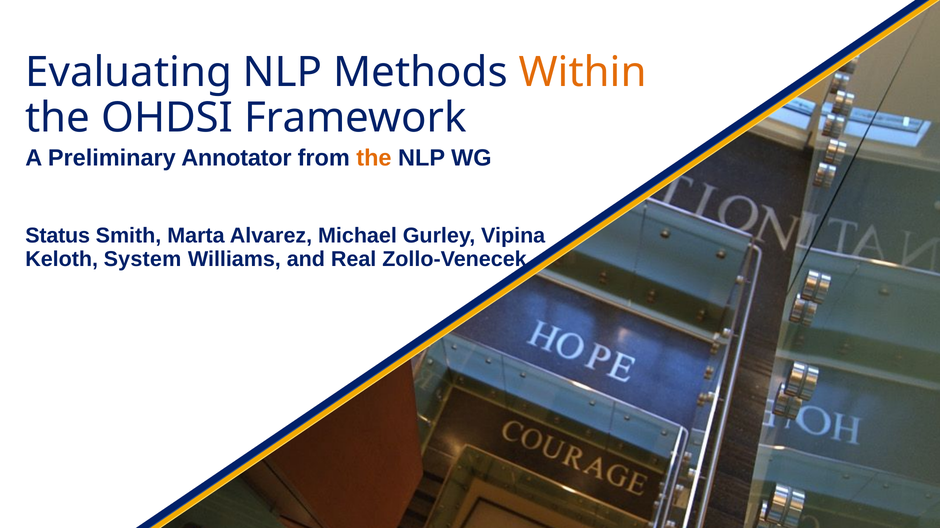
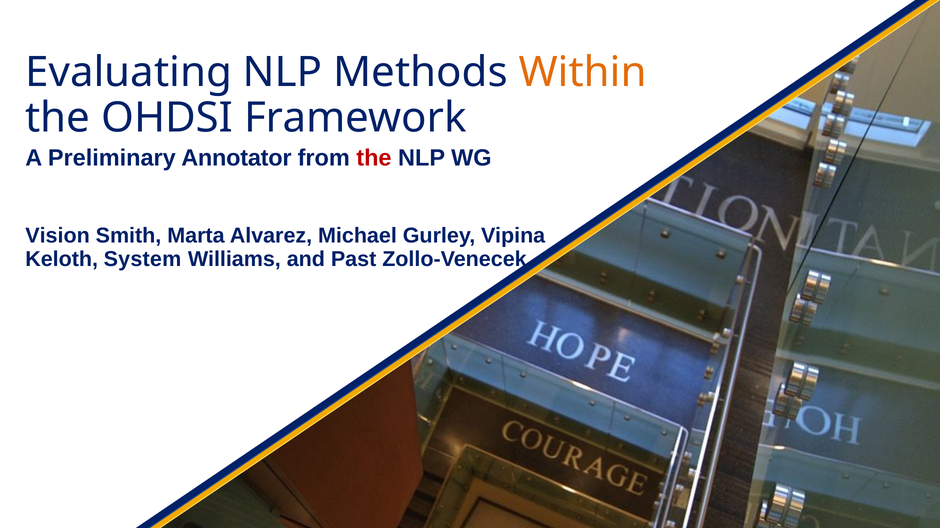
the at (374, 158) colour: orange -> red
Status: Status -> Vision
Real: Real -> Past
